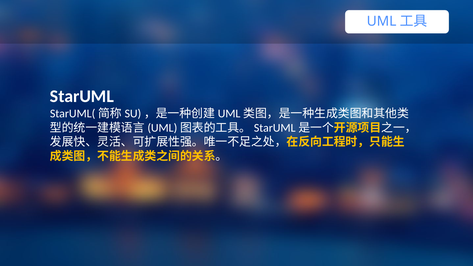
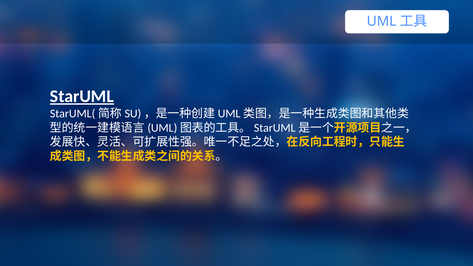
StarUML underline: none -> present
